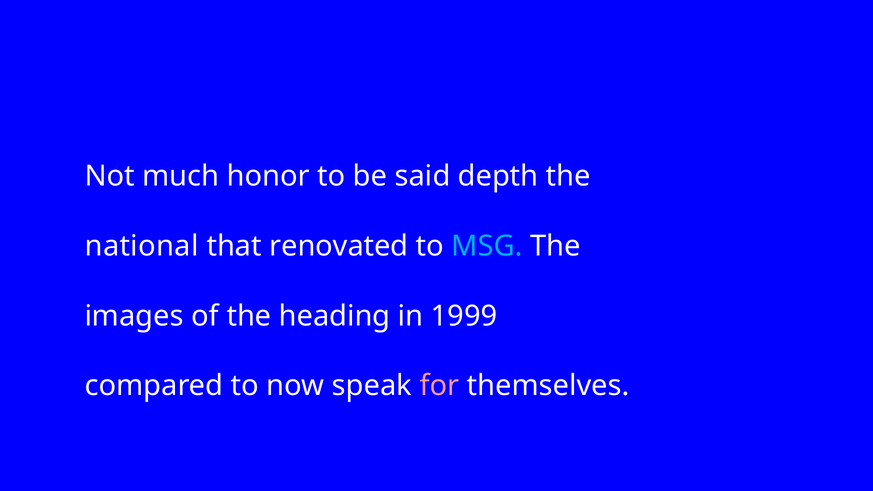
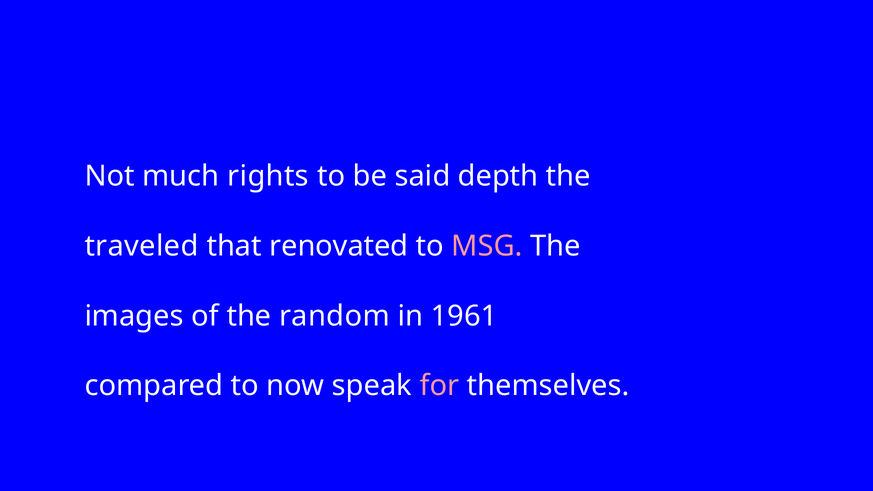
honor: honor -> rights
national: national -> traveled
MSG colour: light blue -> pink
heading: heading -> random
1999: 1999 -> 1961
